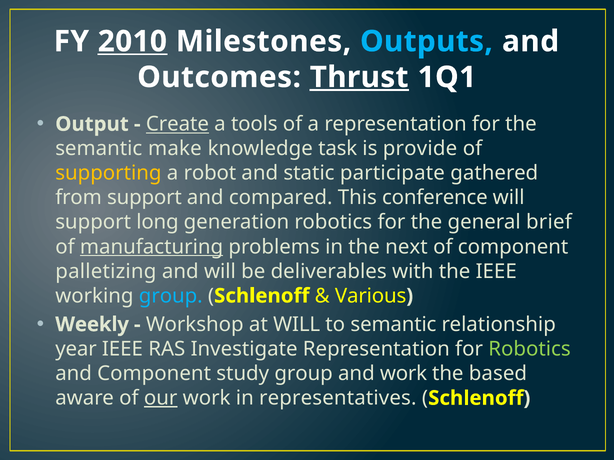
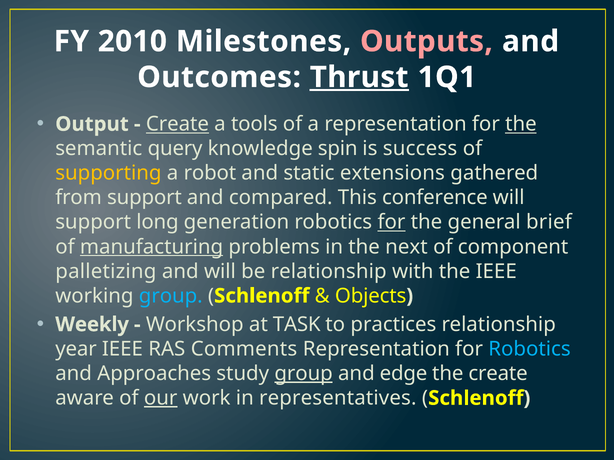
2010 underline: present -> none
Outputs colour: light blue -> pink
the at (521, 124) underline: none -> present
make: make -> query
task: task -> spin
provide: provide -> success
participate: participate -> extensions
for at (391, 222) underline: none -> present
be deliverables: deliverables -> relationship
Various: Various -> Objects
at WILL: WILL -> TASK
to semantic: semantic -> practices
Investigate: Investigate -> Comments
Robotics at (530, 349) colour: light green -> light blue
and Component: Component -> Approaches
group at (304, 374) underline: none -> present
and work: work -> edge
the based: based -> create
